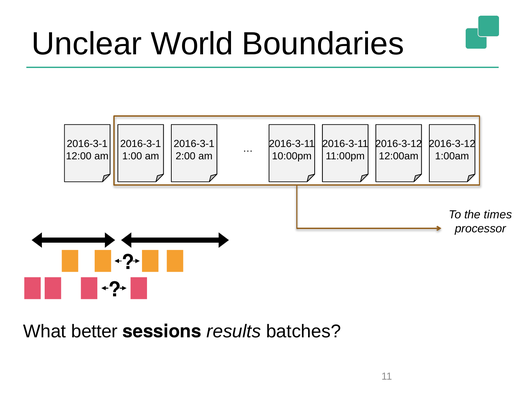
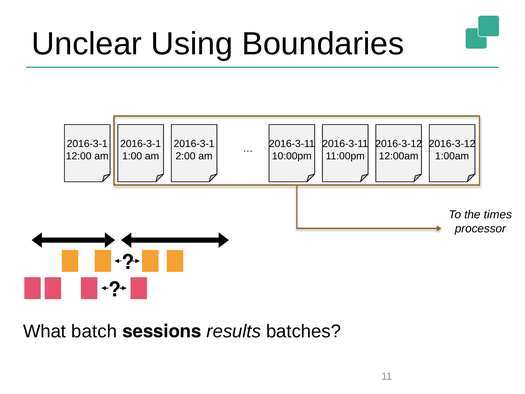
World: World -> Using
better: better -> batch
